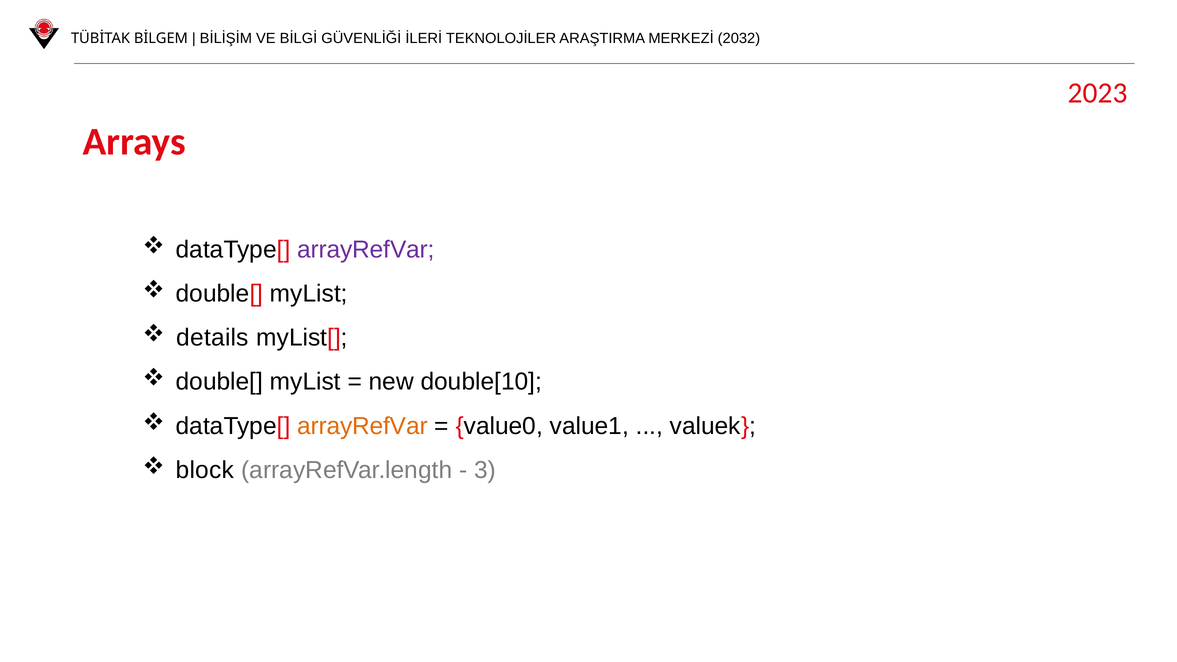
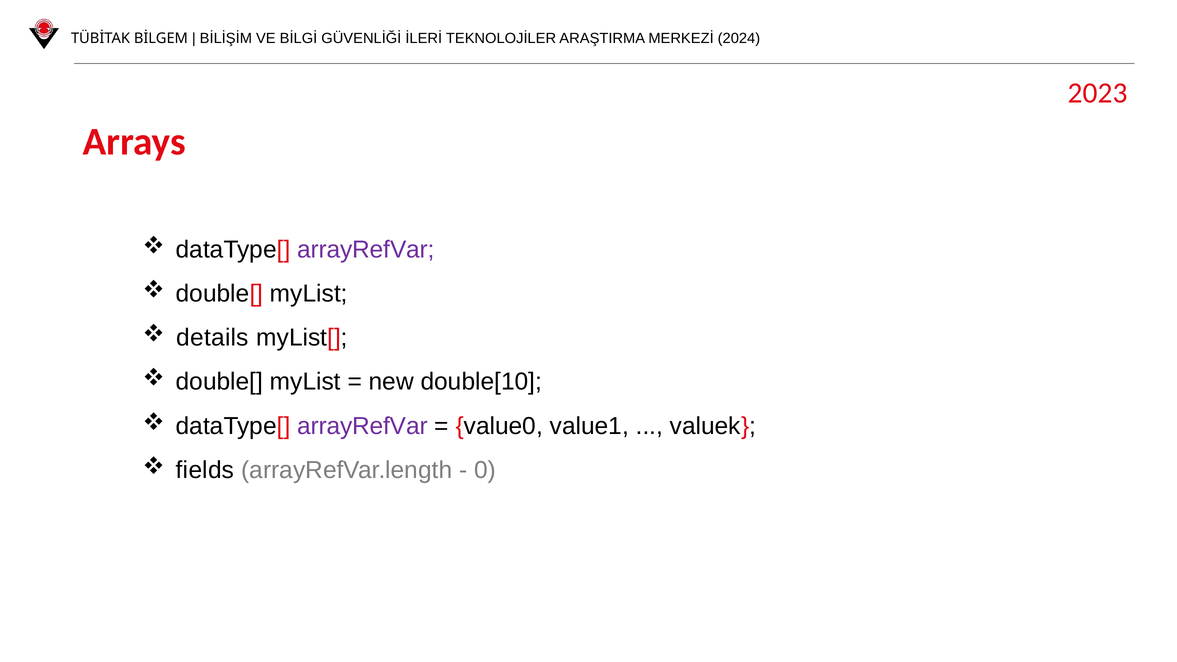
2032: 2032 -> 2024
arrayRefVar at (362, 426) colour: orange -> purple
block: block -> fields
3: 3 -> 0
